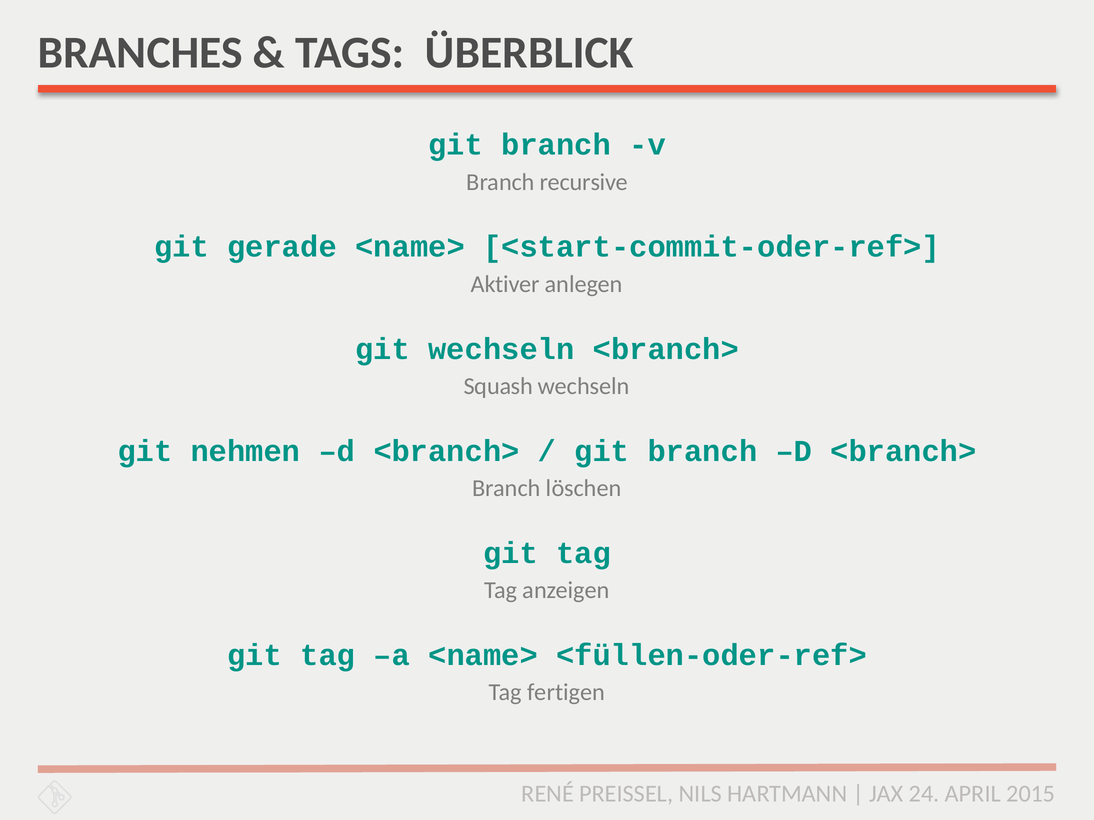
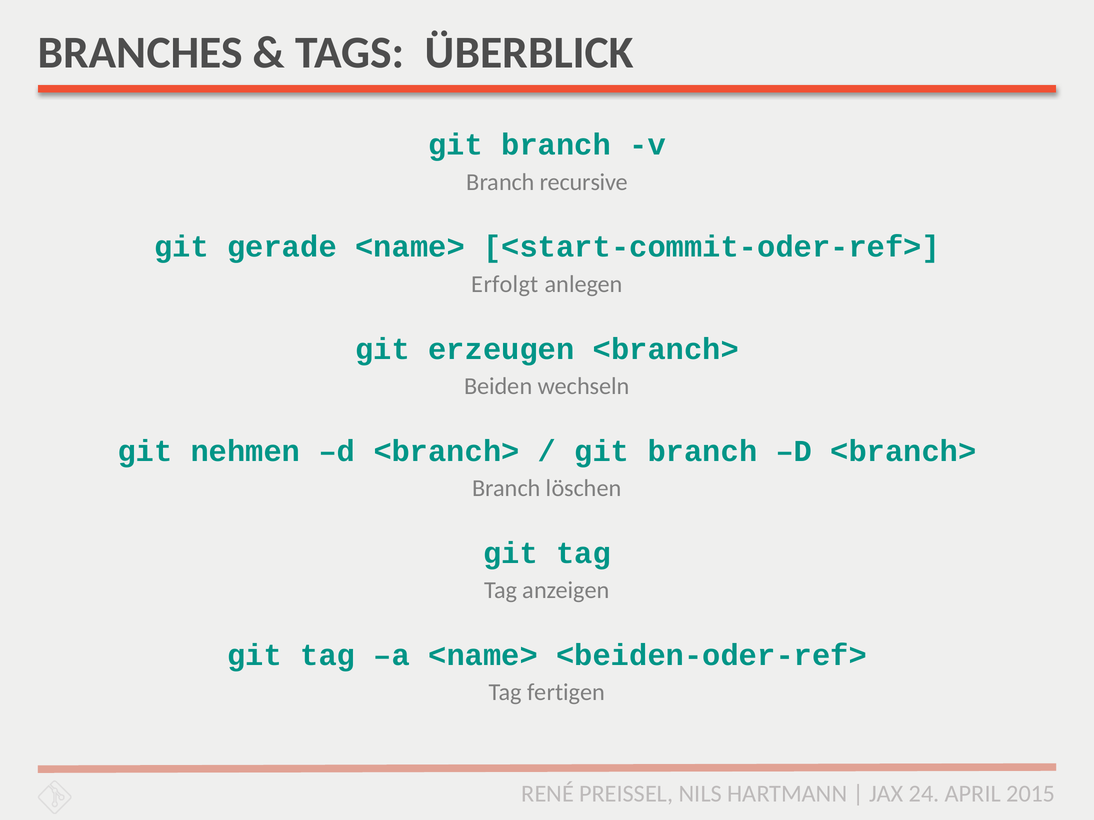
Aktiver: Aktiver -> Erfolgt
git wechseln: wechseln -> erzeugen
Squash: Squash -> Beiden
<füllen-oder-ref>: <füllen-oder-ref> -> <beiden-oder-ref>
